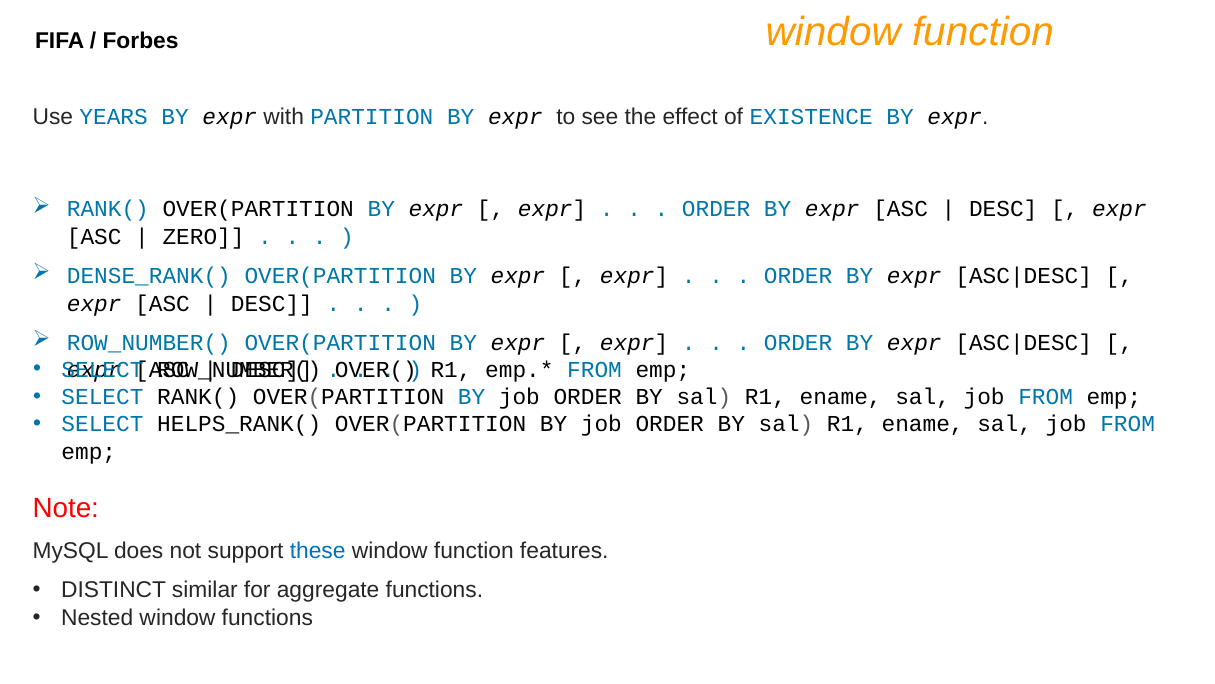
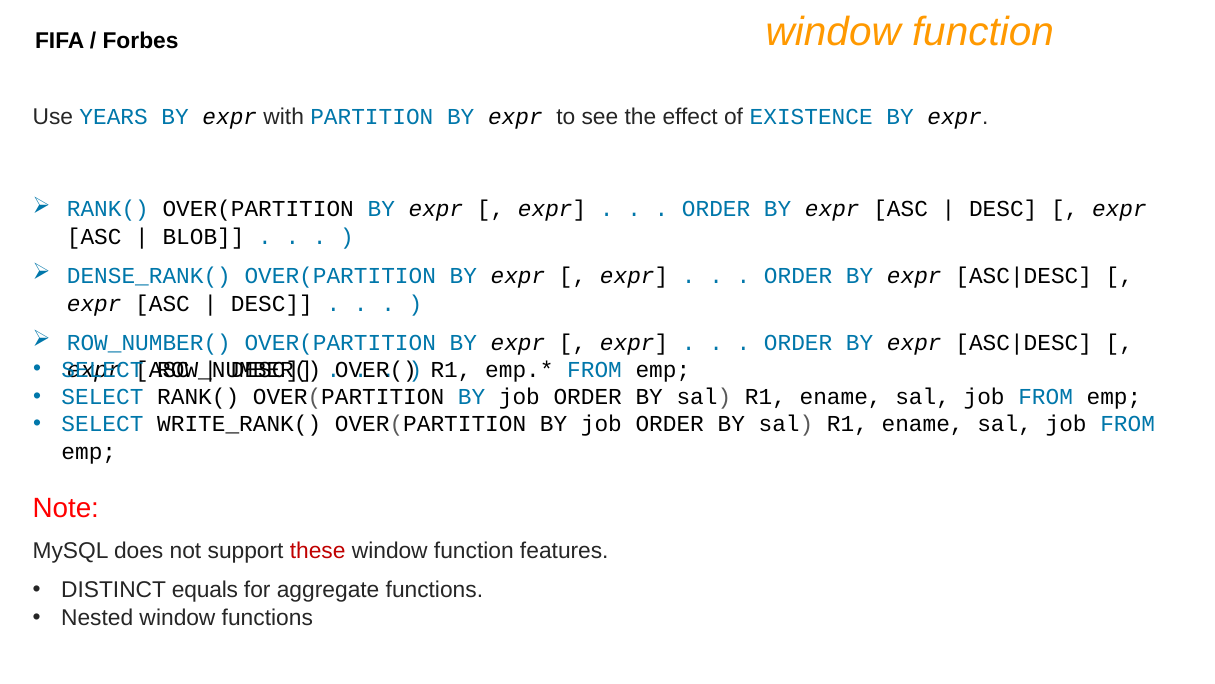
ZERO: ZERO -> BLOB
HELPS_RANK(: HELPS_RANK( -> WRITE_RANK(
these colour: blue -> red
similar: similar -> equals
